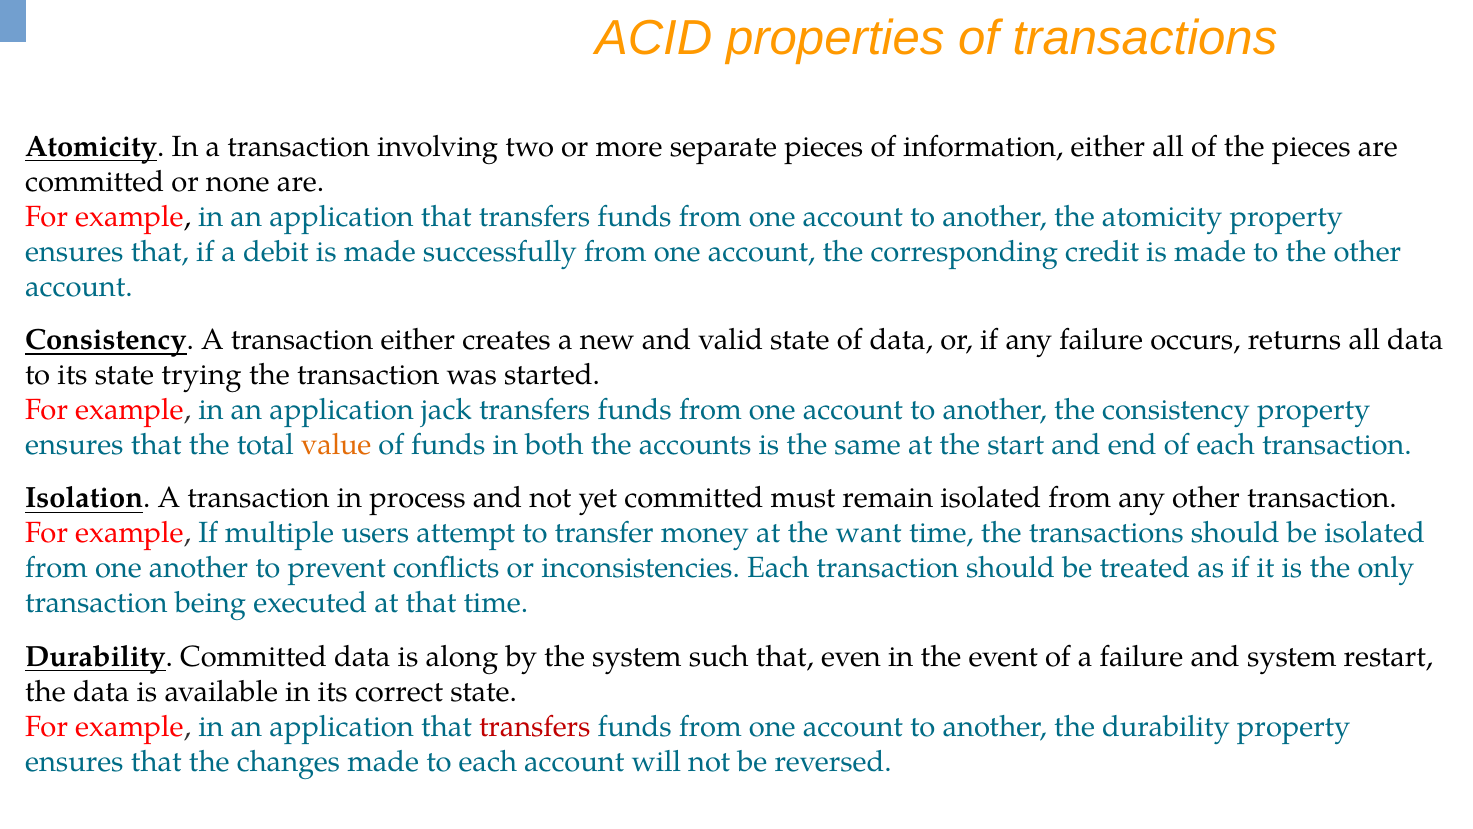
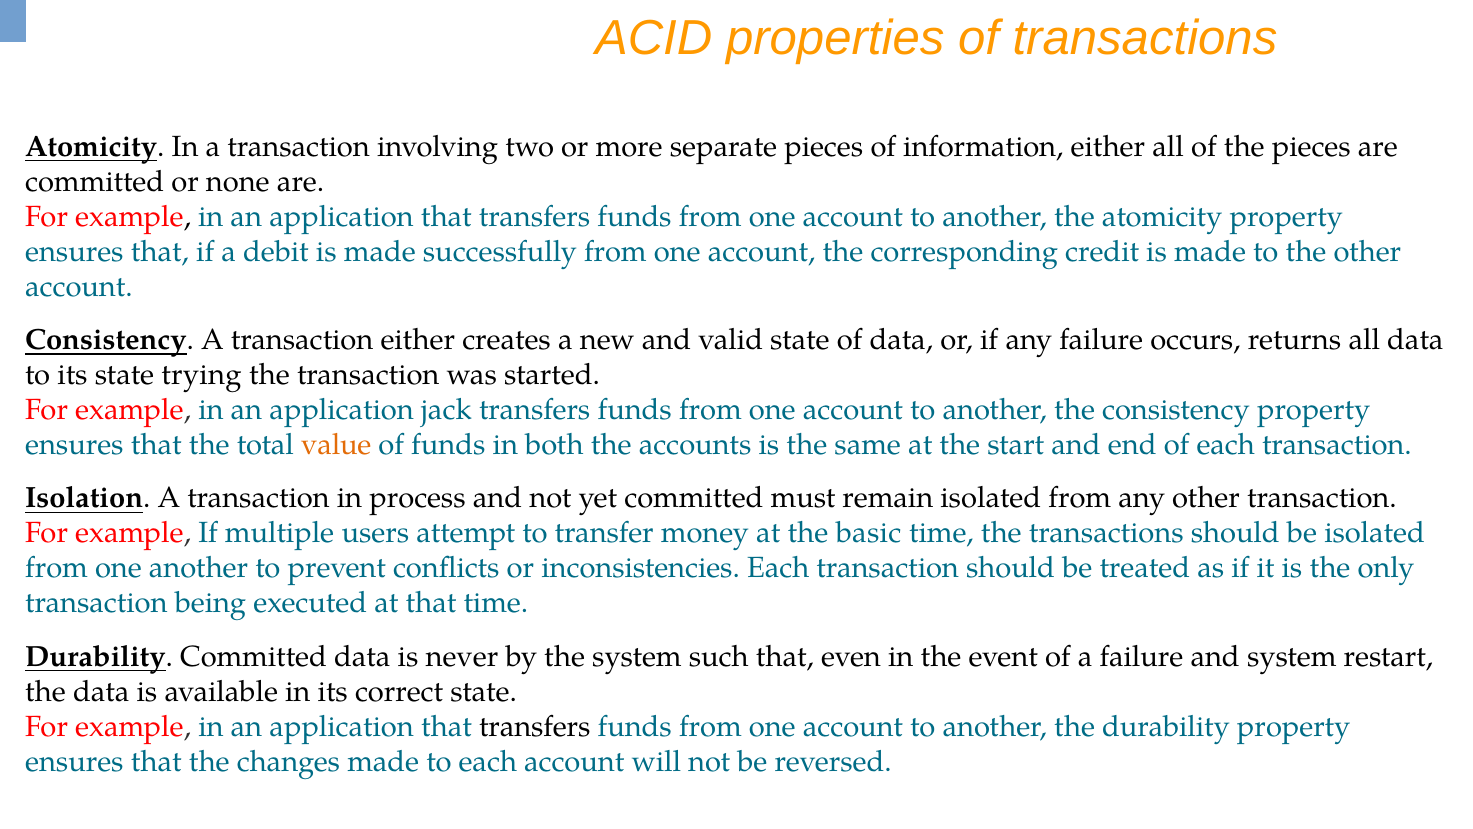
want: want -> basic
along: along -> never
transfers at (535, 726) colour: red -> black
